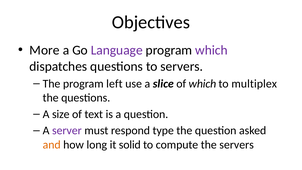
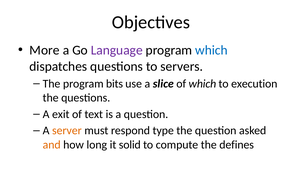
which at (211, 50) colour: purple -> blue
left: left -> bits
multiplex: multiplex -> execution
size: size -> exit
server colour: purple -> orange
the servers: servers -> defines
